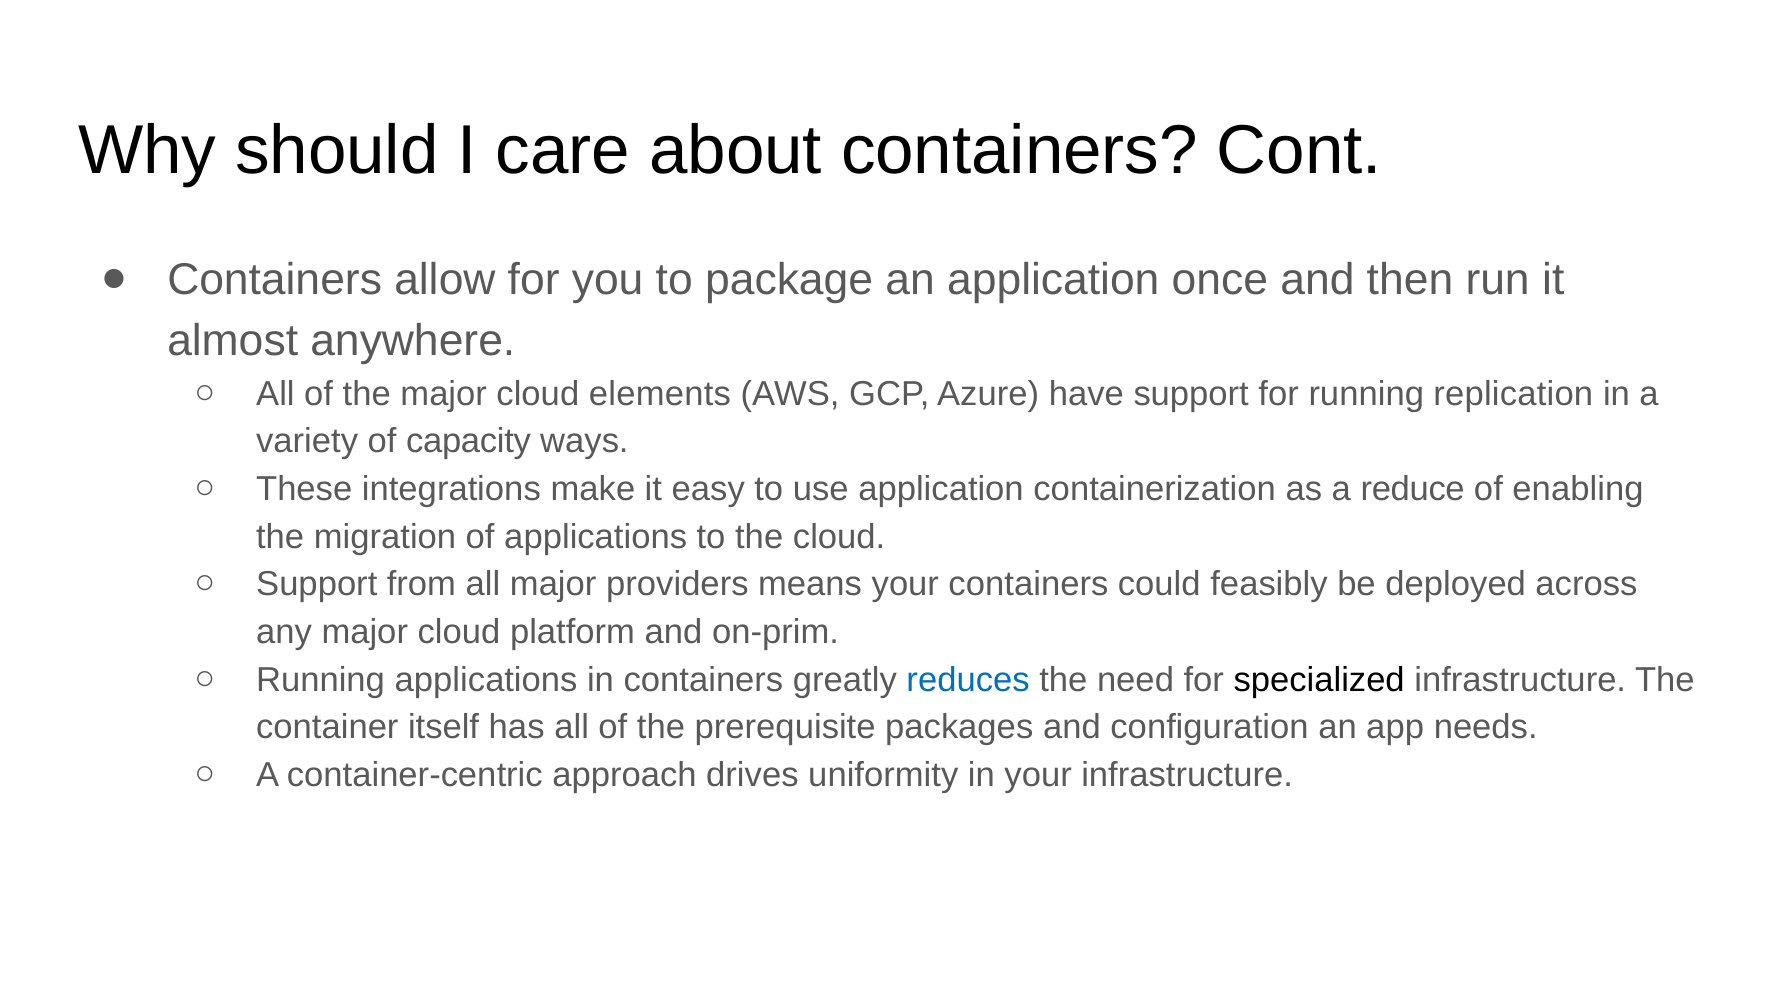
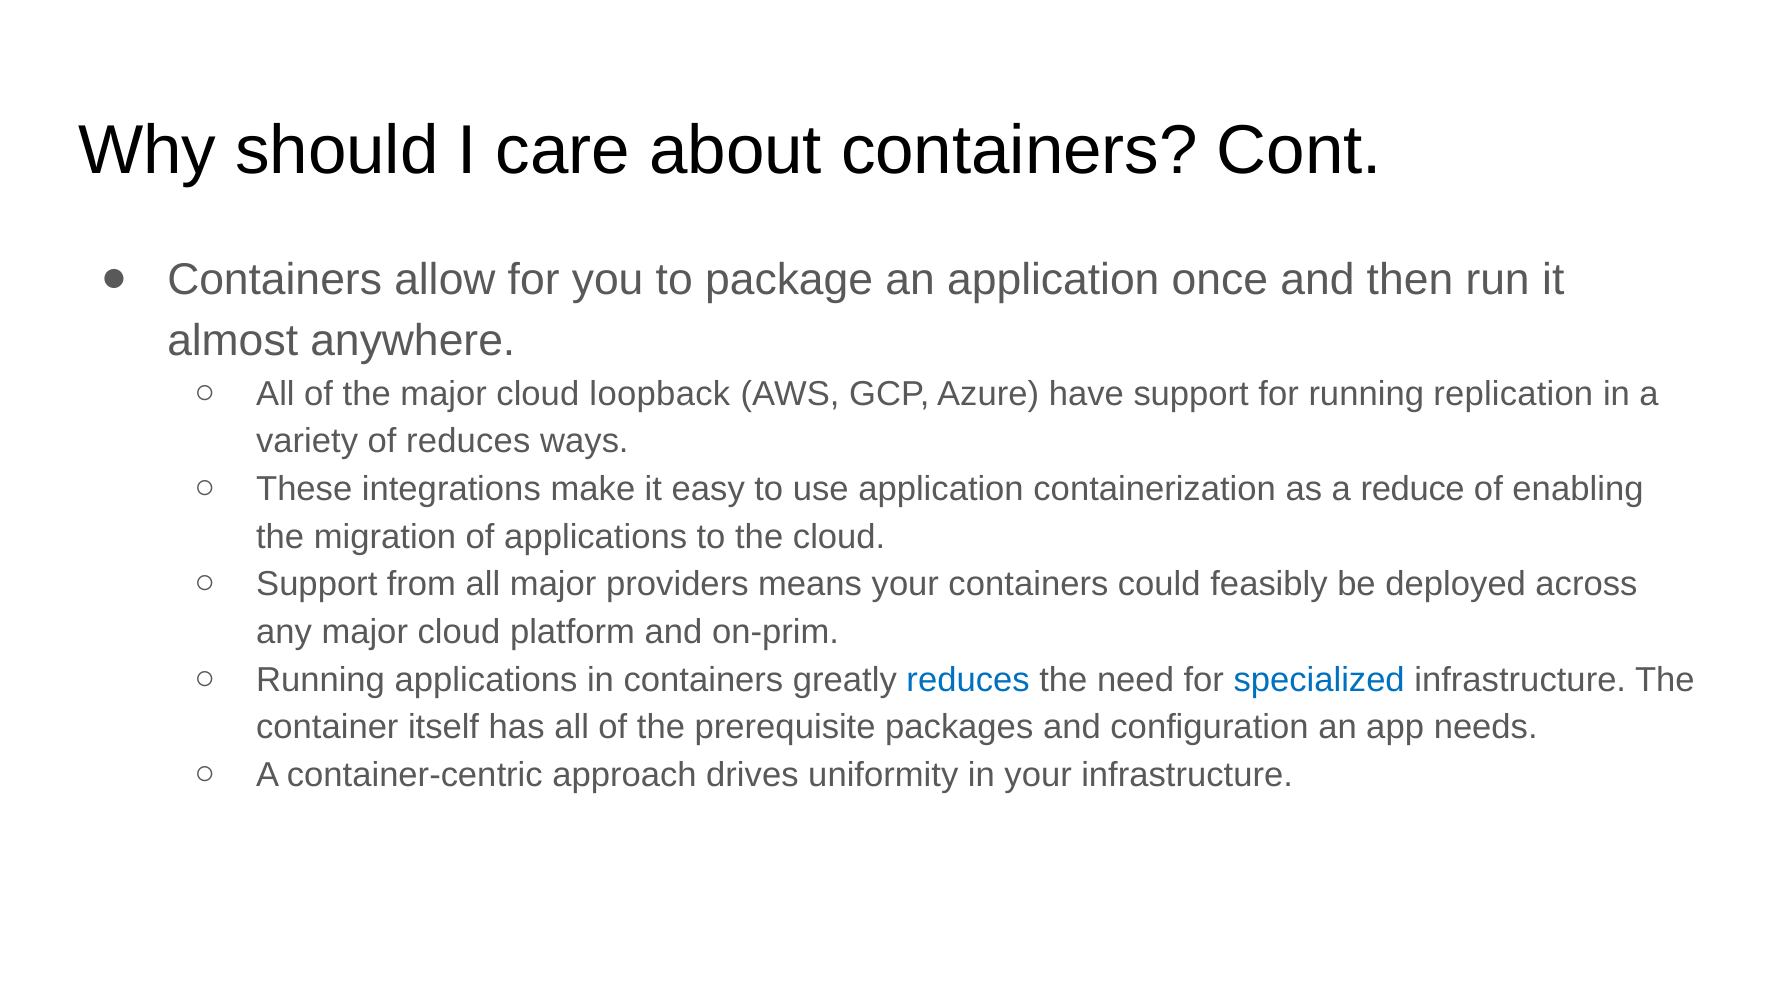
elements: elements -> loopback
of capacity: capacity -> reduces
specialized colour: black -> blue
